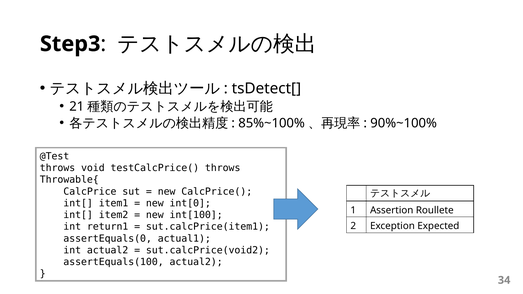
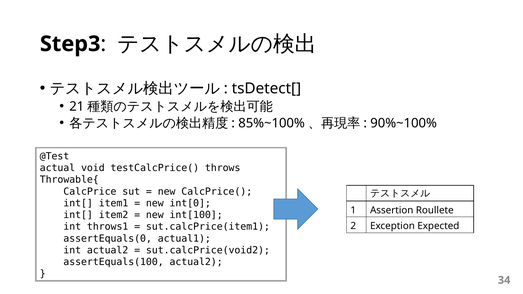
throws at (58, 168): throws -> actual
return1: return1 -> throws1
